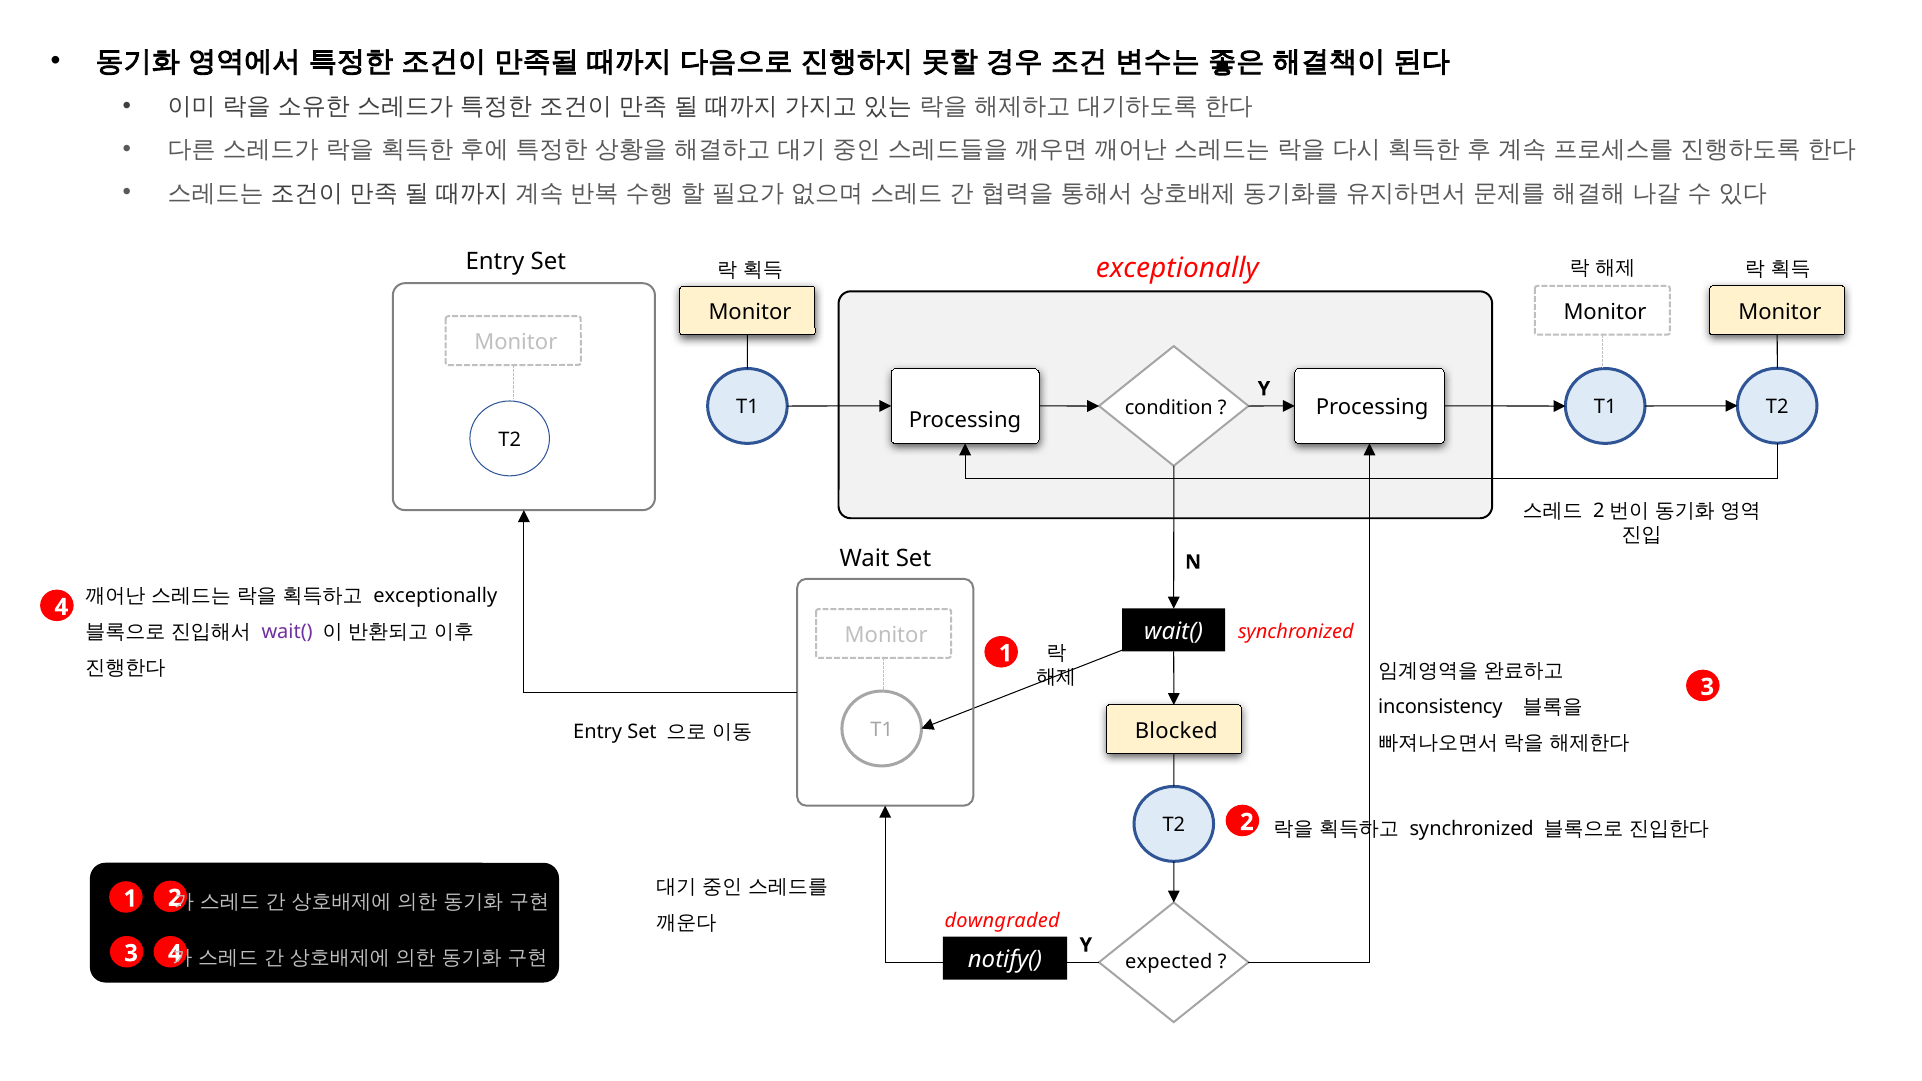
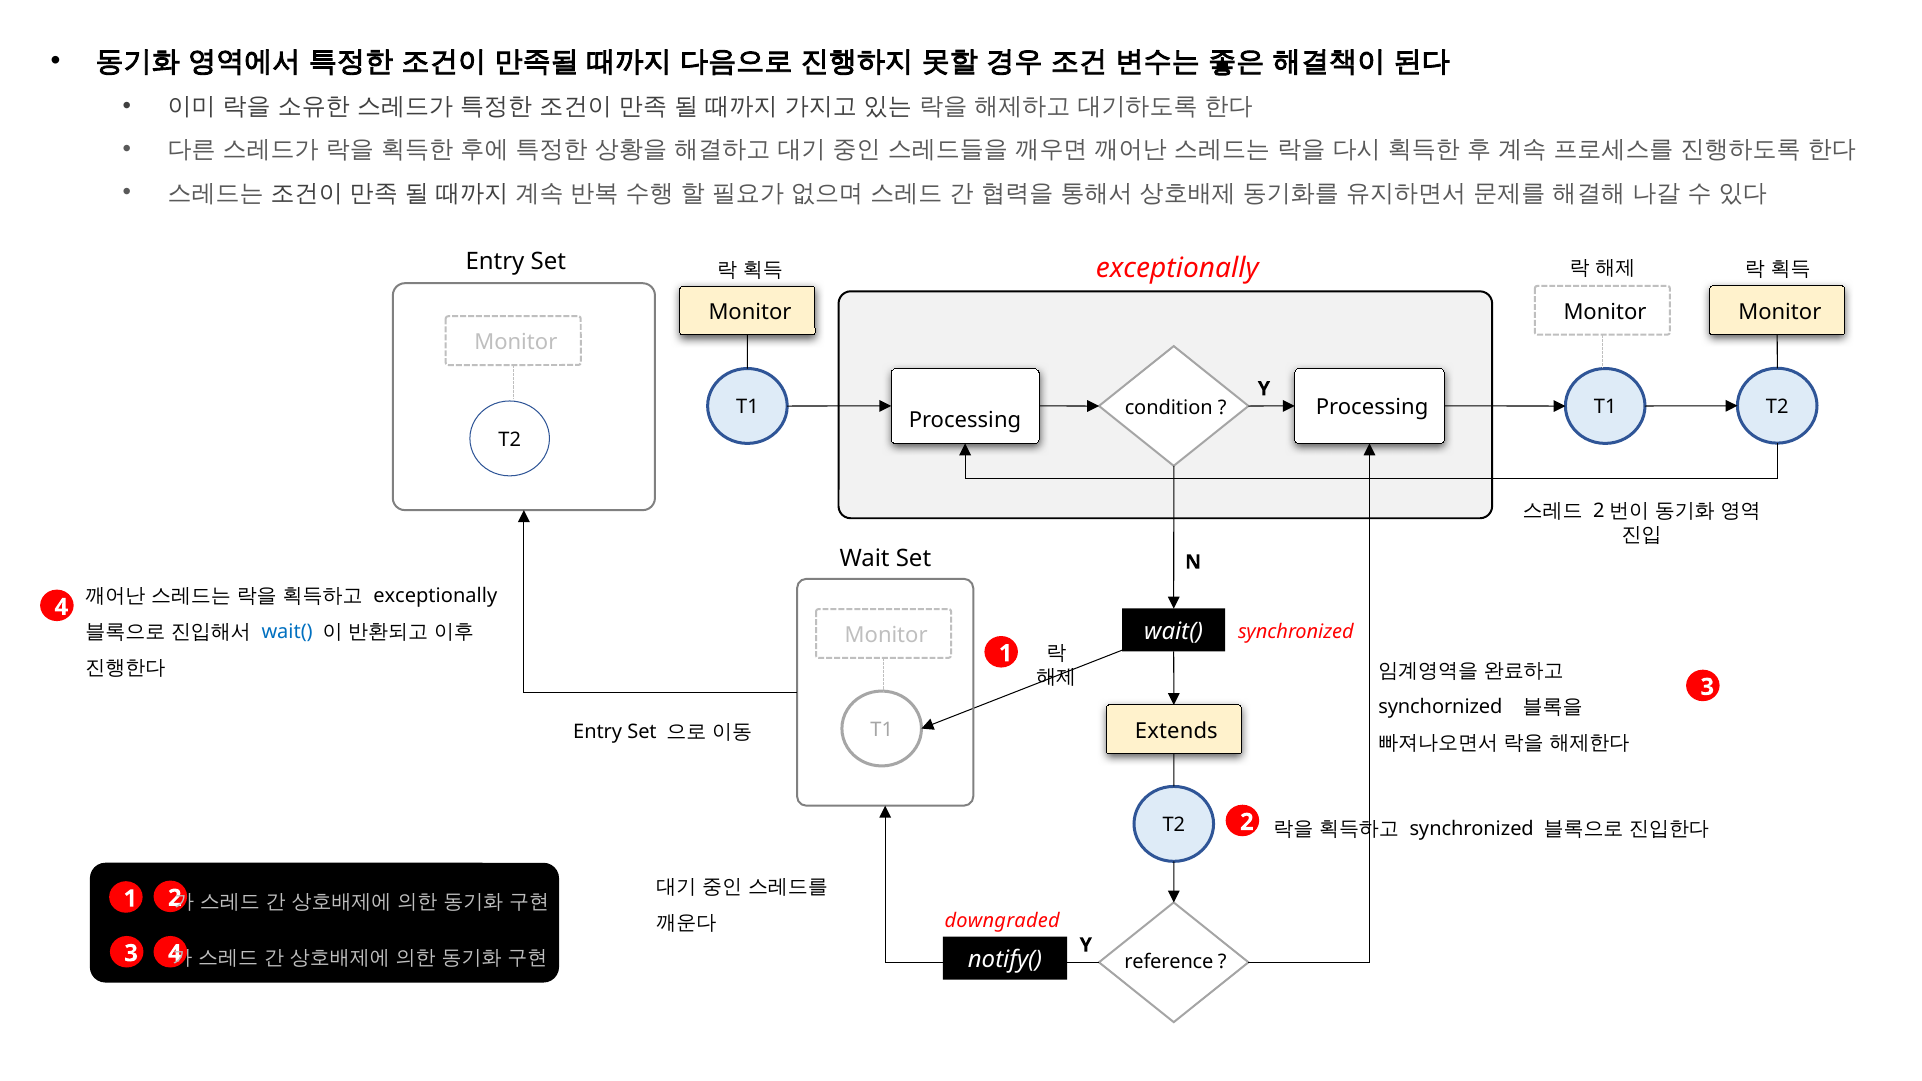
wait( at (287, 632) colour: purple -> blue
inconsistency: inconsistency -> synchornized
Blocked: Blocked -> Extends
expected: expected -> reference
